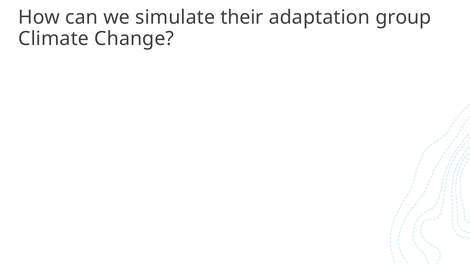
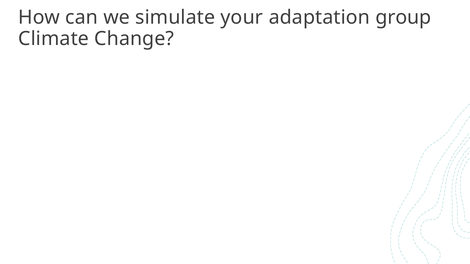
their: their -> your
